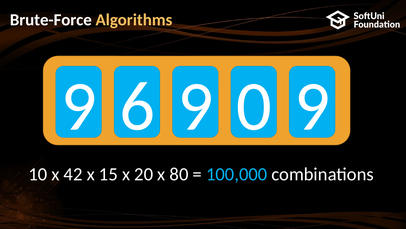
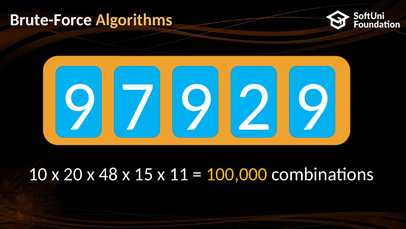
6: 6 -> 7
0: 0 -> 2
42: 42 -> 20
15: 15 -> 48
20: 20 -> 15
80: 80 -> 11
100,000 colour: light blue -> yellow
